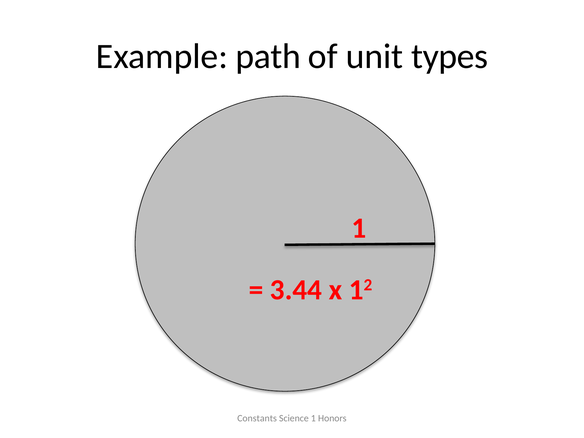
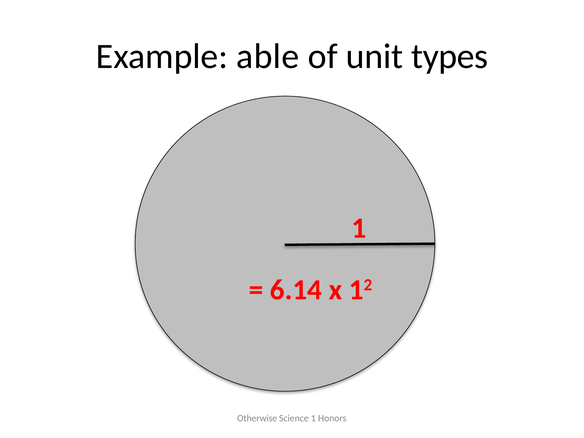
path: path -> able
3.44: 3.44 -> 6.14
Constants: Constants -> Otherwise
